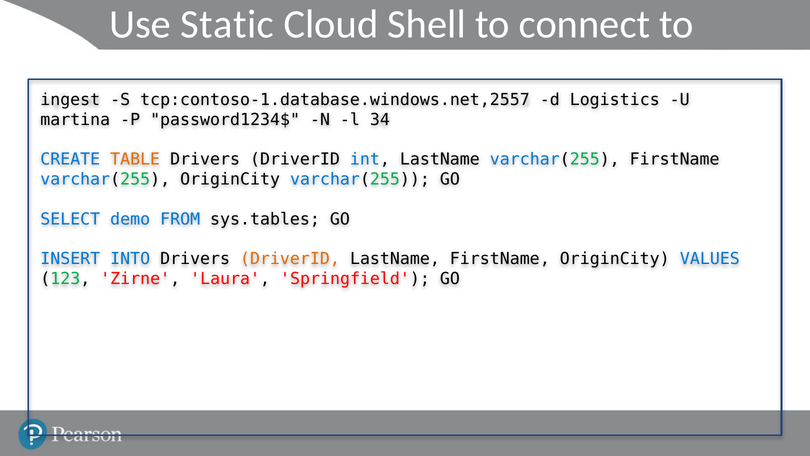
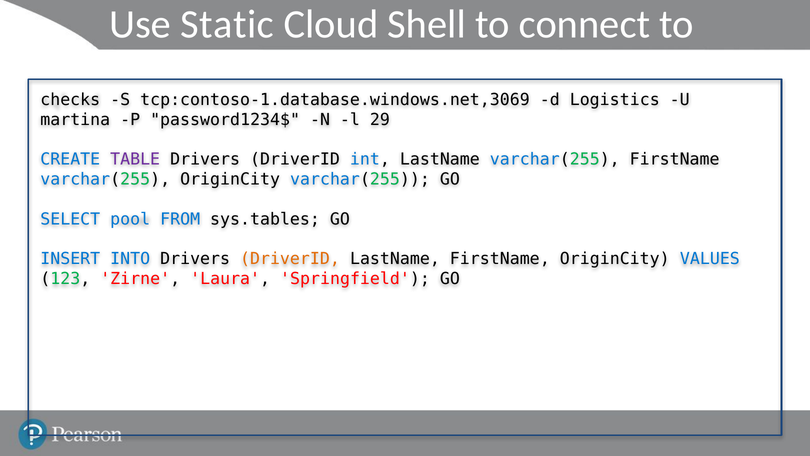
ingest: ingest -> checks
tcp:contoso-1.database.windows.net,2557: tcp:contoso-1.database.windows.net,2557 -> tcp:contoso-1.database.windows.net,3069
34: 34 -> 29
TABLE colour: orange -> purple
demo: demo -> pool
